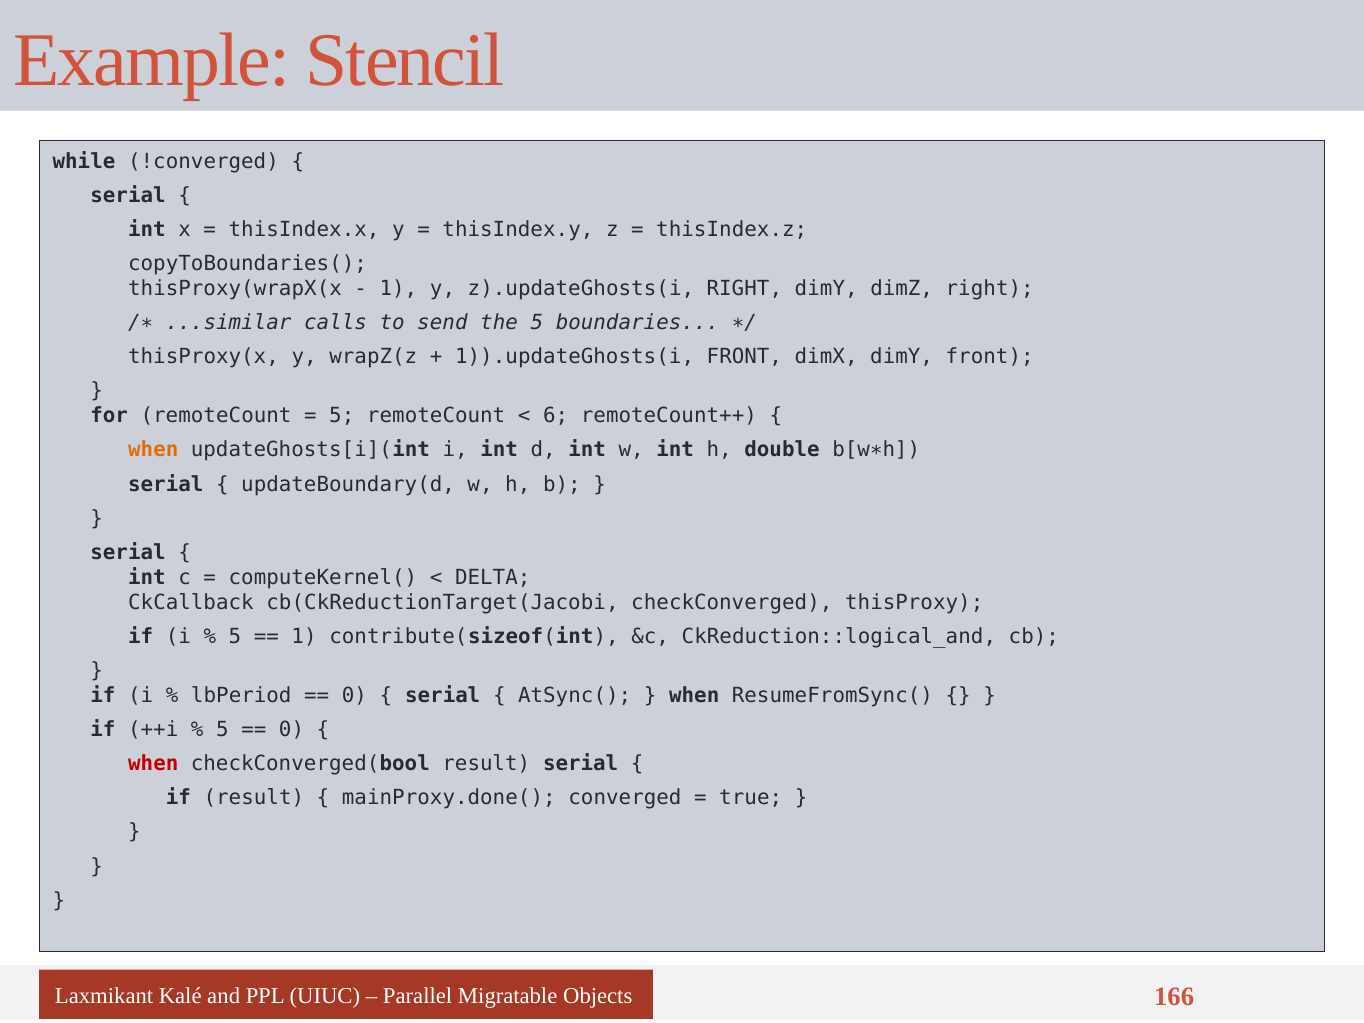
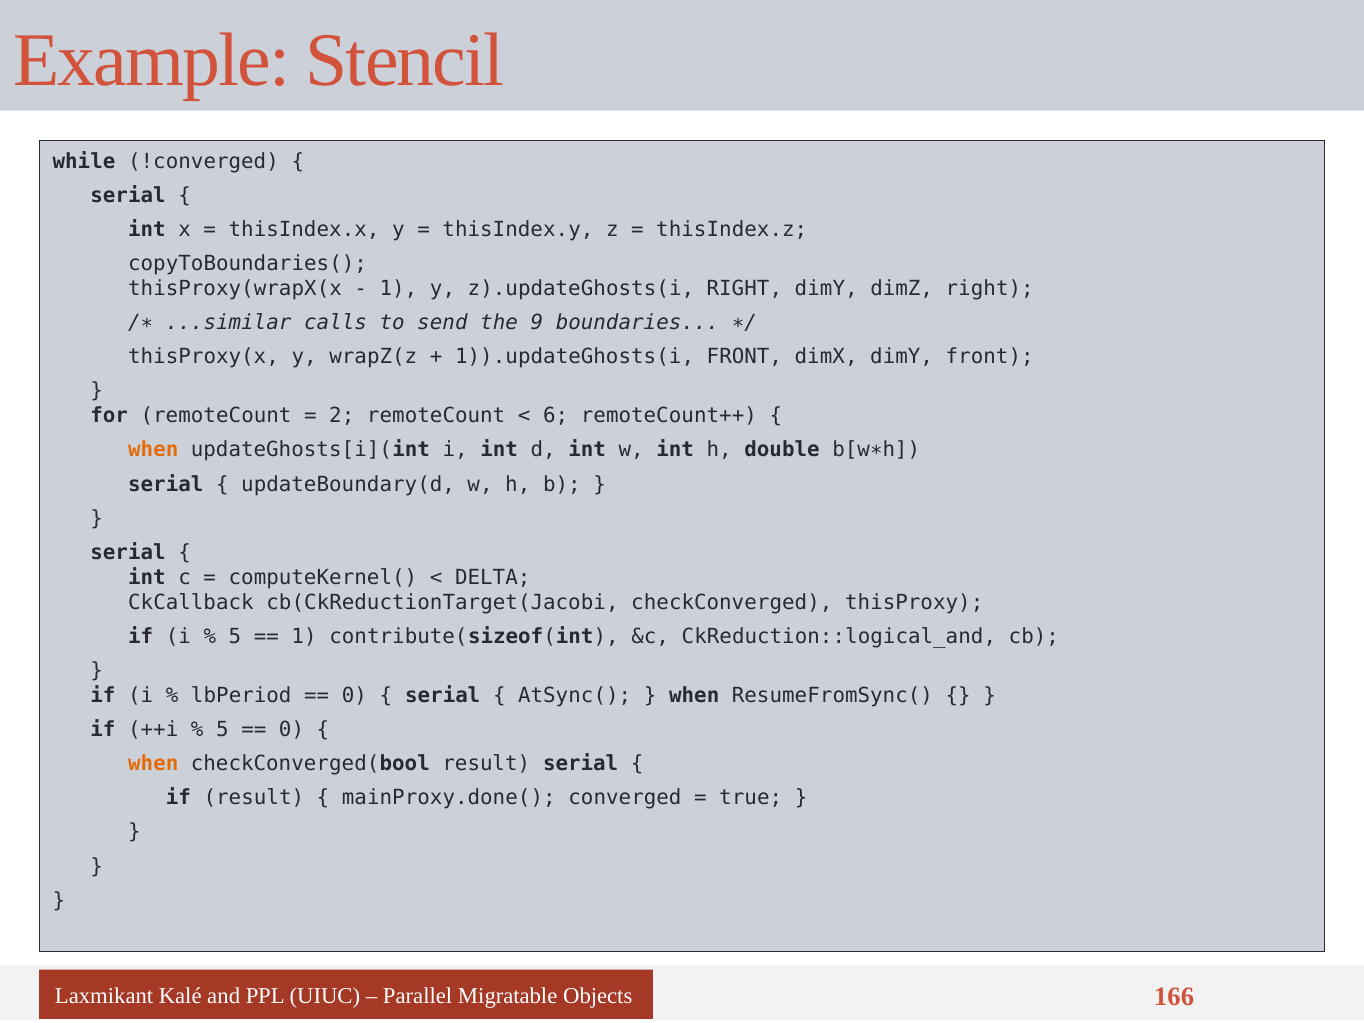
the 5: 5 -> 9
5 at (342, 416): 5 -> 2
when at (153, 764) colour: red -> orange
